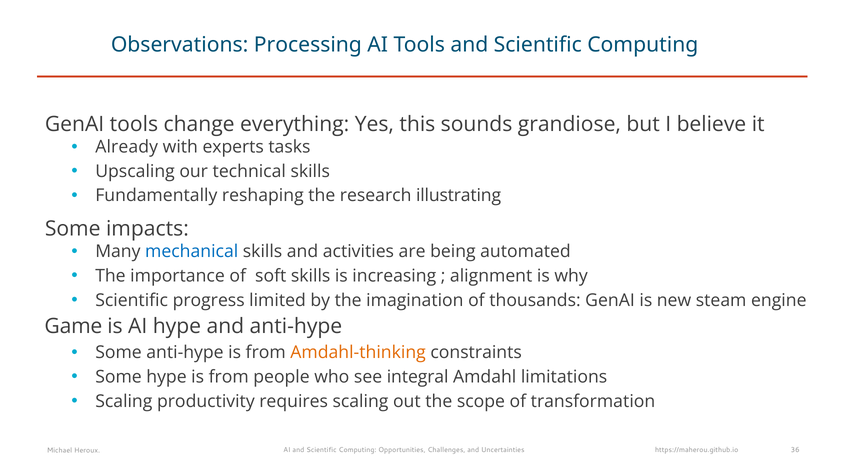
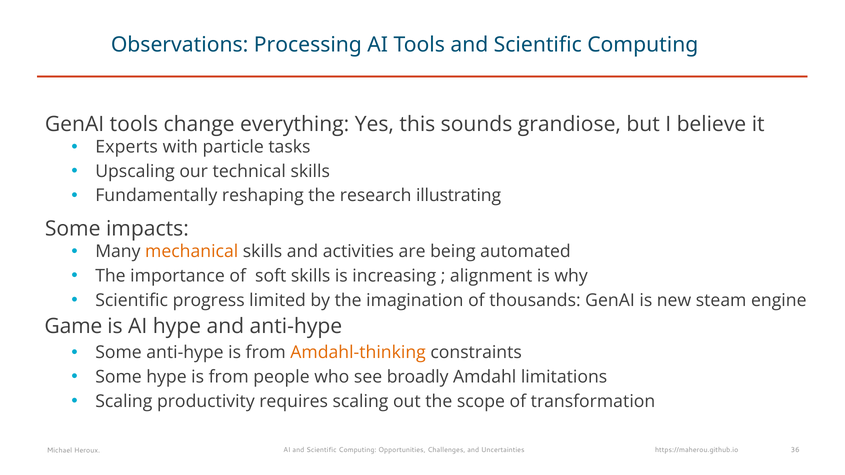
Already: Already -> Experts
experts: experts -> particle
mechanical colour: blue -> orange
integral: integral -> broadly
